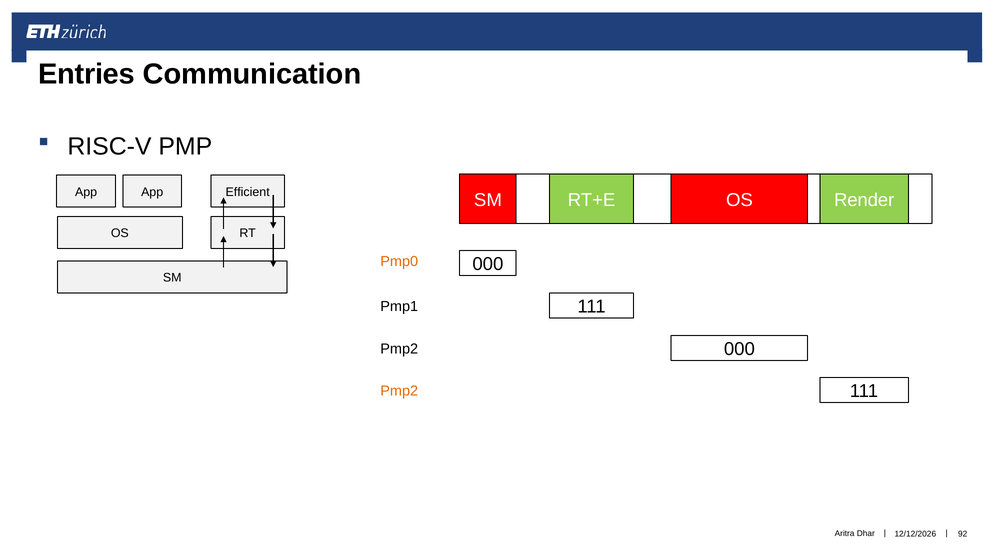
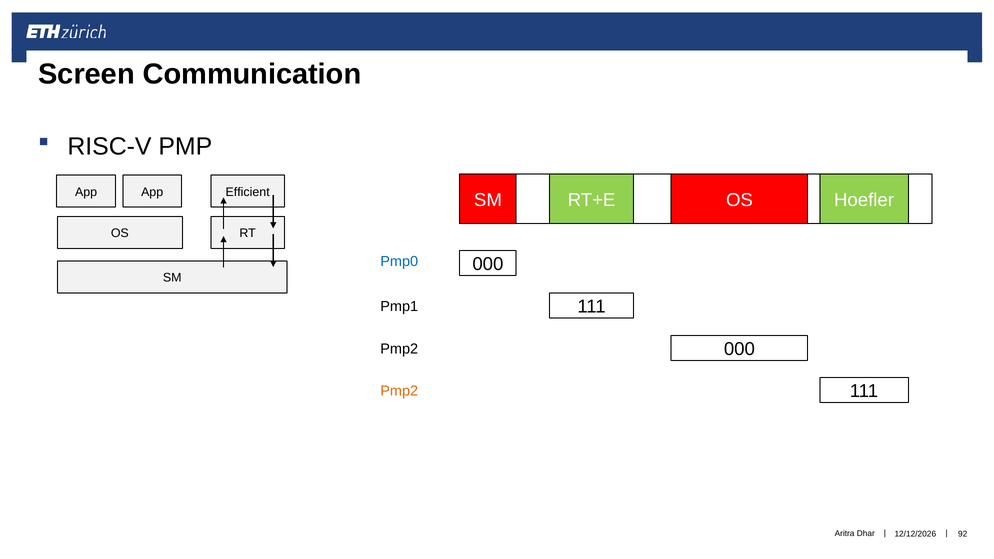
Entries: Entries -> Screen
Render: Render -> Hoefler
Pmp0 colour: orange -> blue
